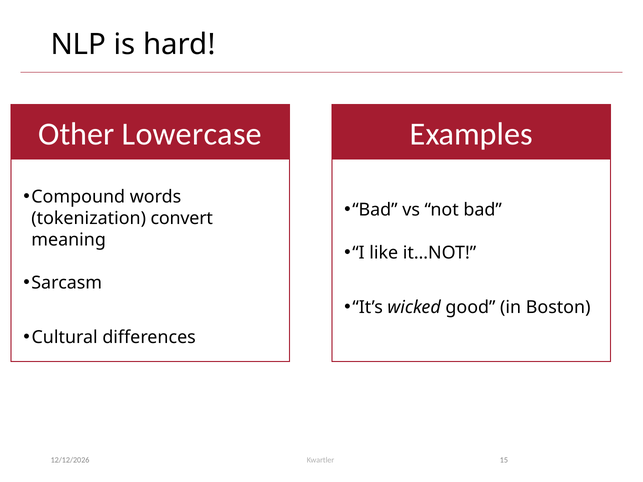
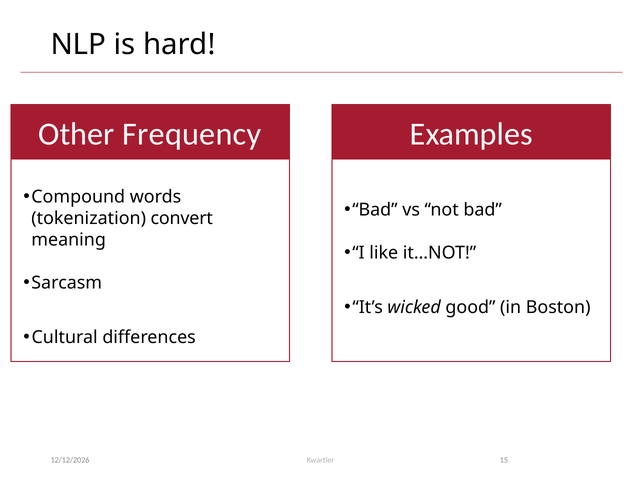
Lowercase: Lowercase -> Frequency
